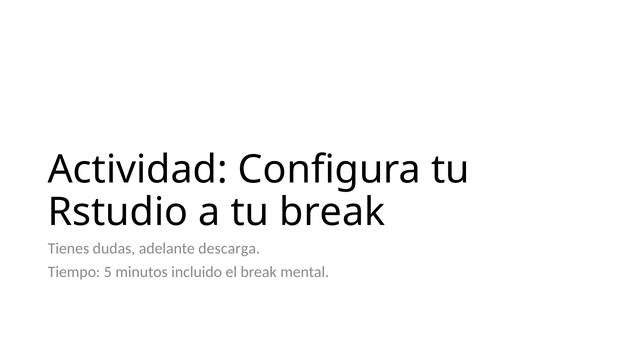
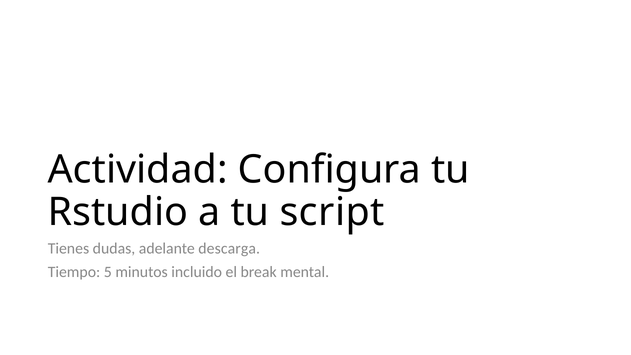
tu break: break -> script
